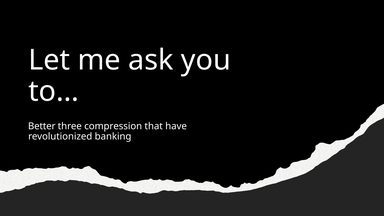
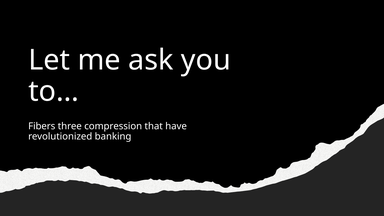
Better: Better -> Fibers
